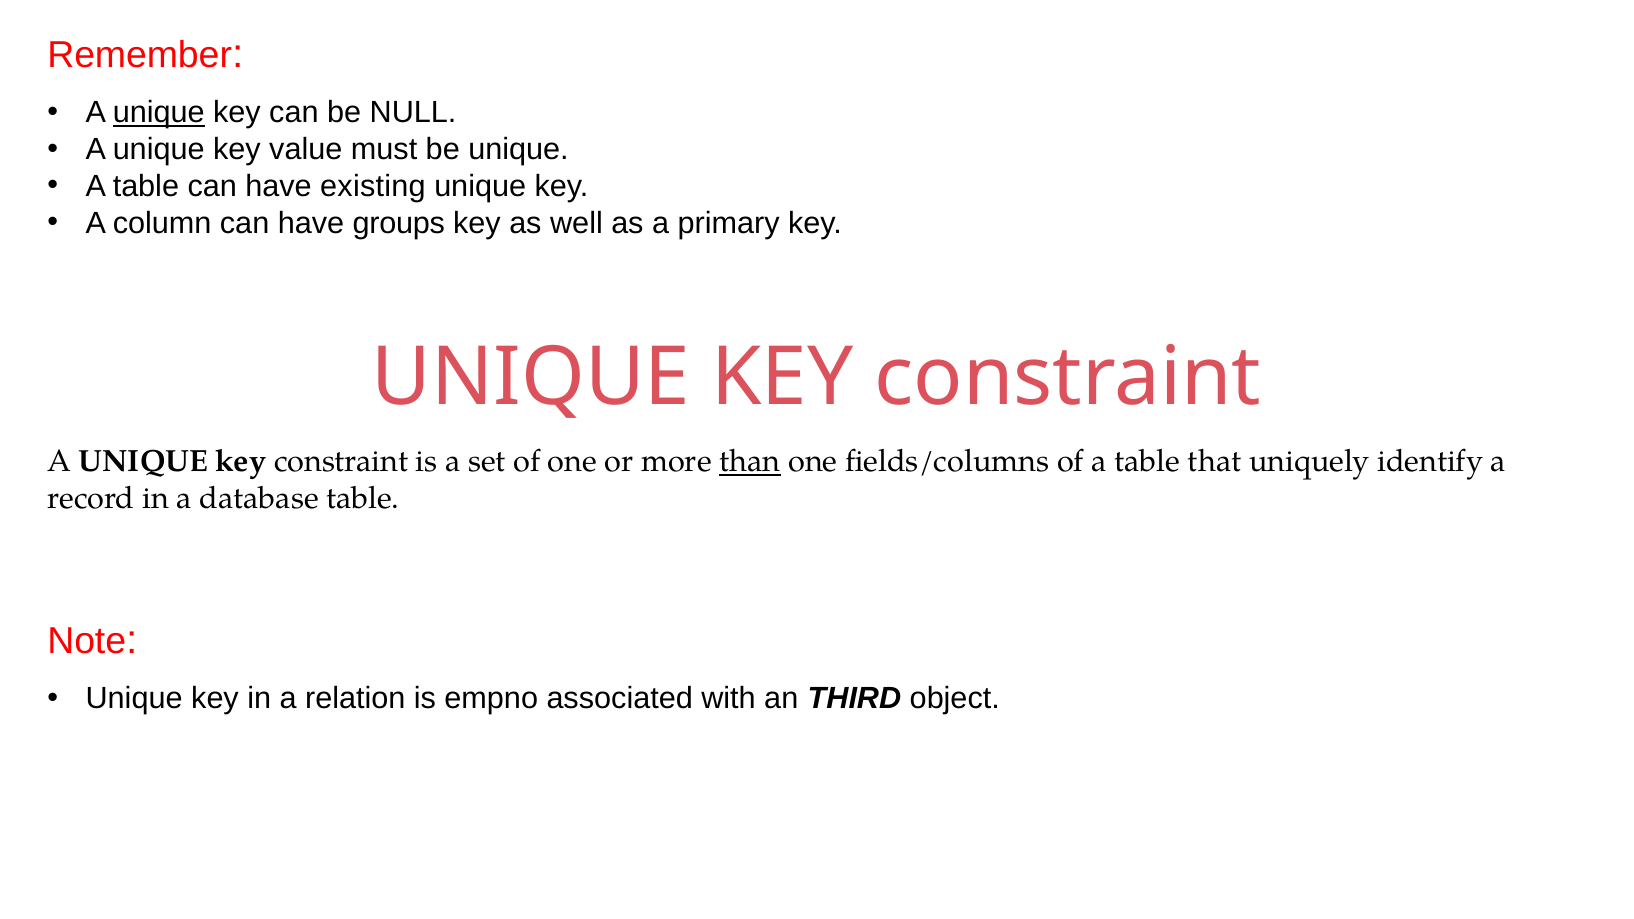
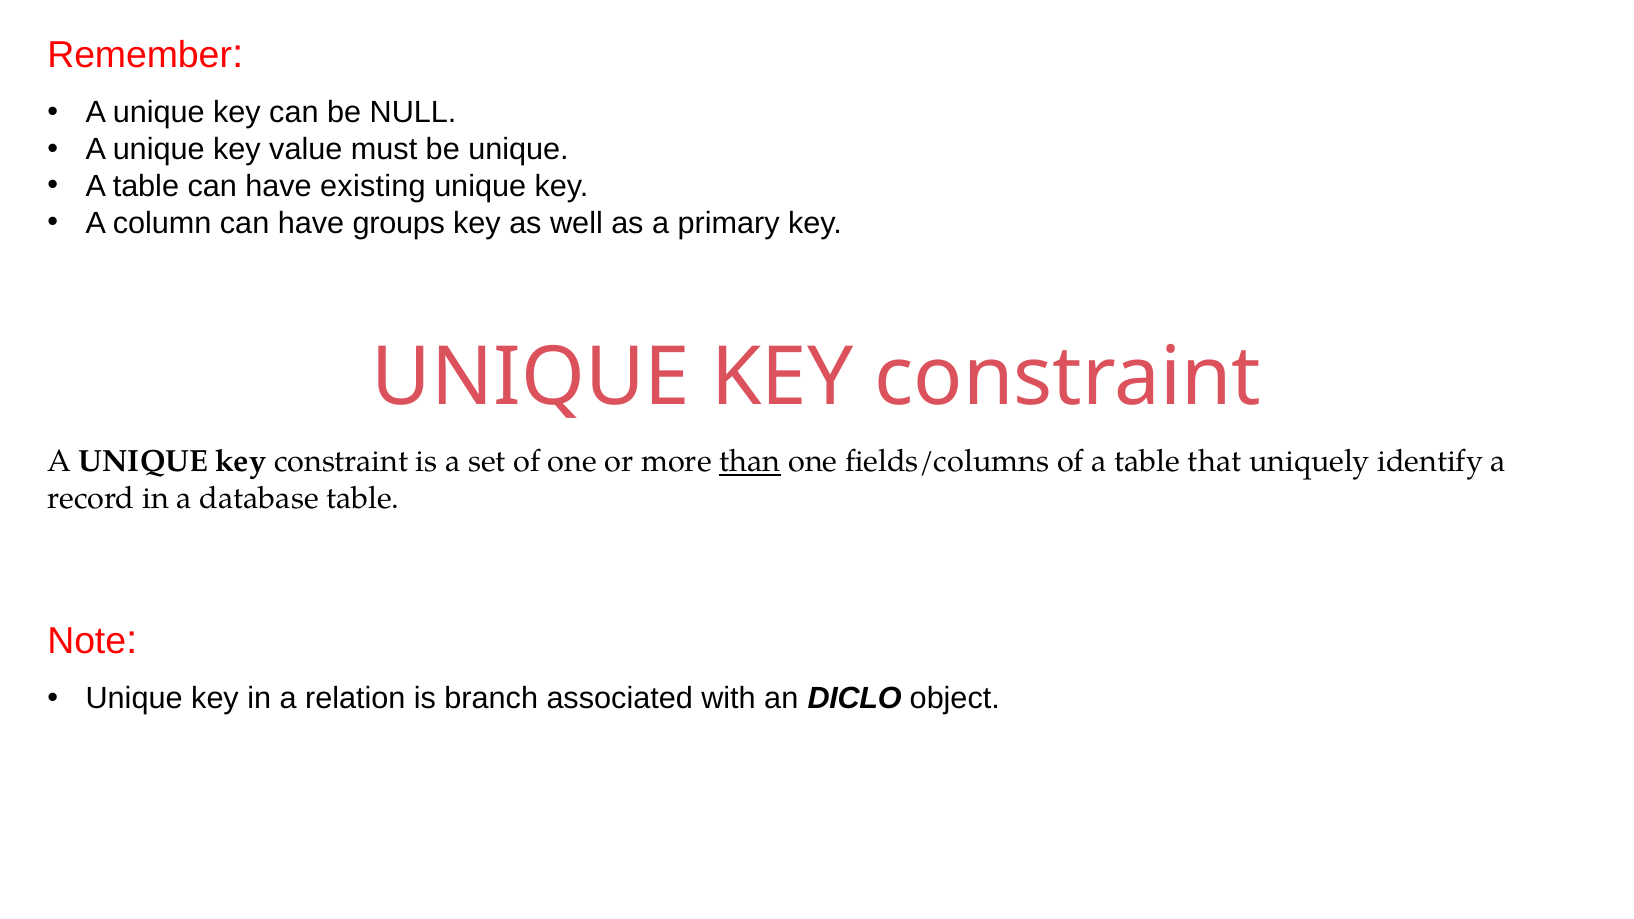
unique at (159, 113) underline: present -> none
empno: empno -> branch
THIRD: THIRD -> DICLO
